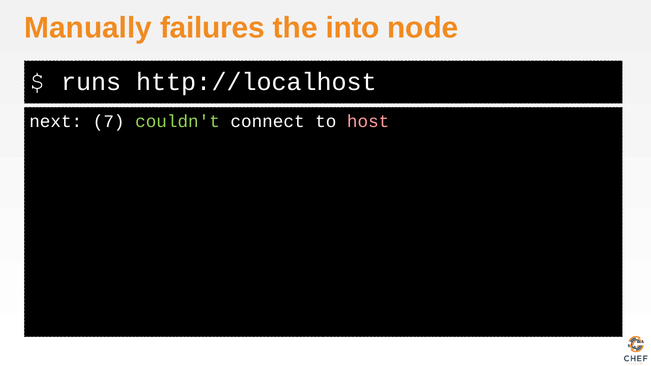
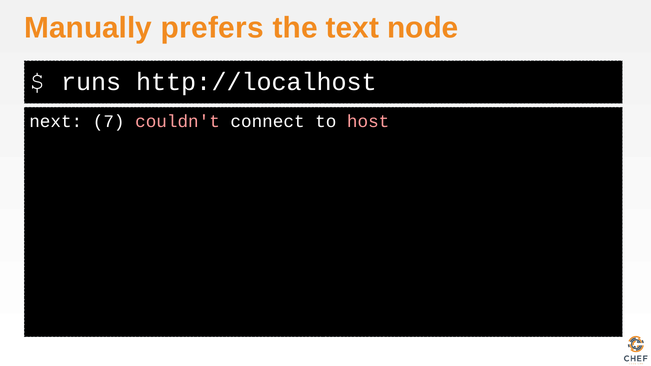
failures: failures -> prefers
into: into -> text
couldn't colour: light green -> pink
